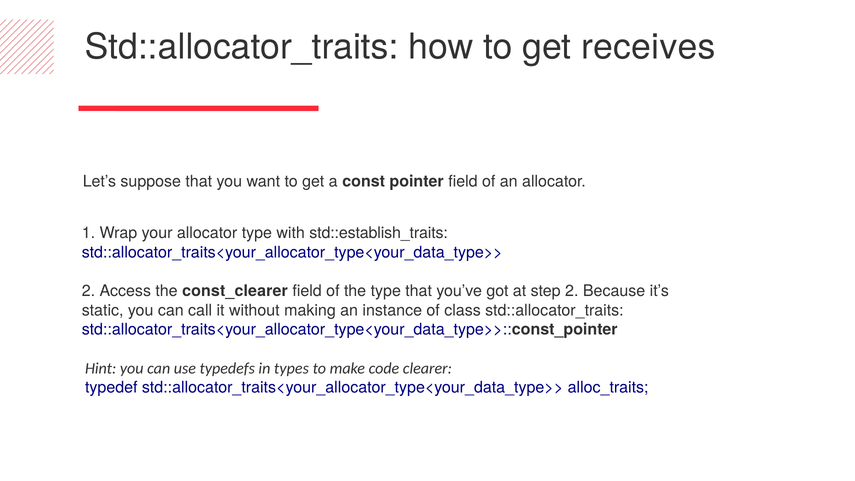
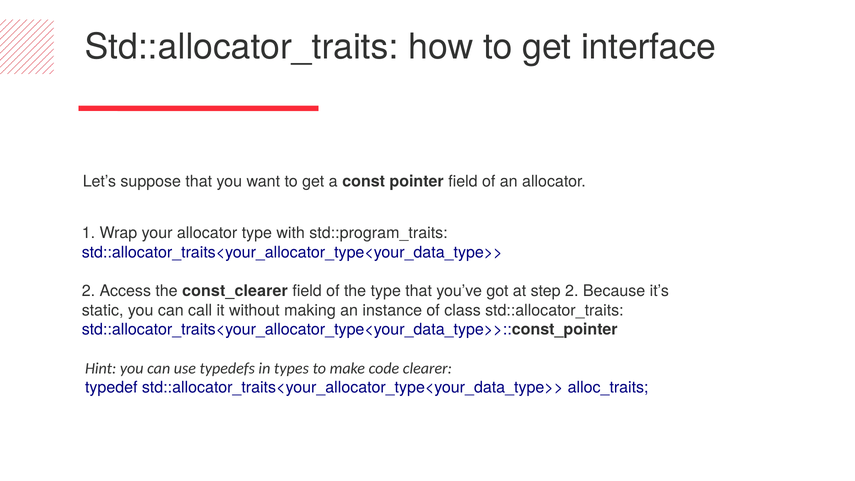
receives: receives -> interface
std::establish_traits: std::establish_traits -> std::program_traits
